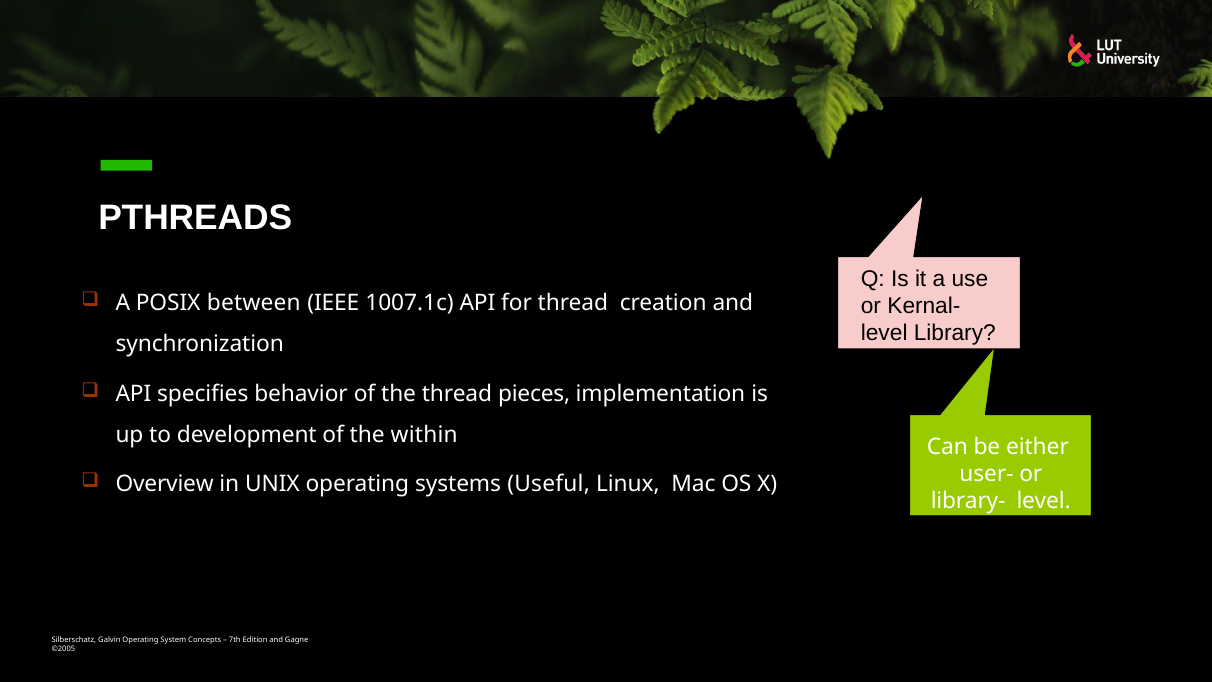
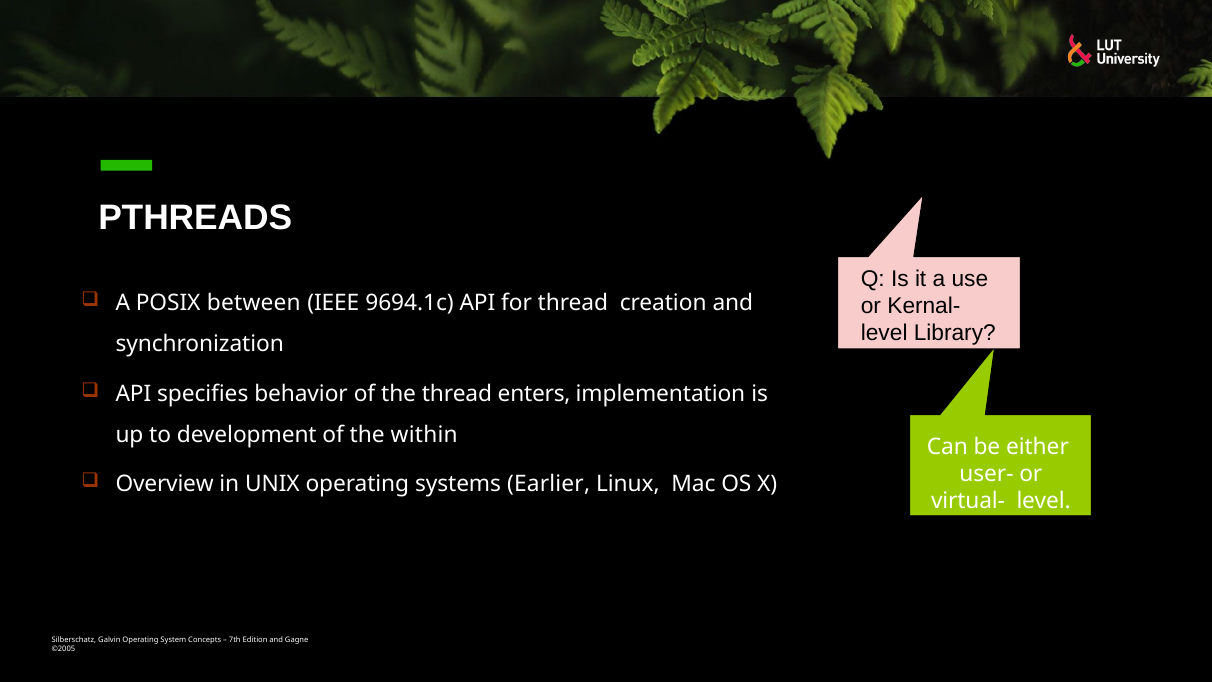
1007.1c: 1007.1c -> 9694.1c
pieces: pieces -> enters
Useful: Useful -> Earlier
library-: library- -> virtual-
